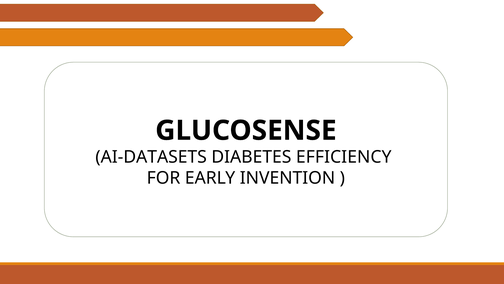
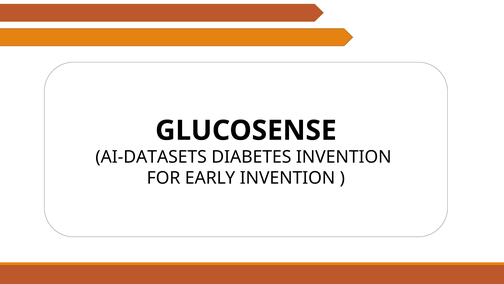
DIABETES EFFICIENCY: EFFICIENCY -> INVENTION
